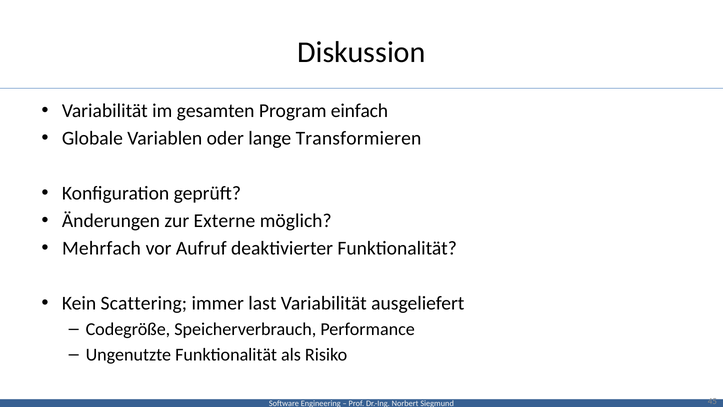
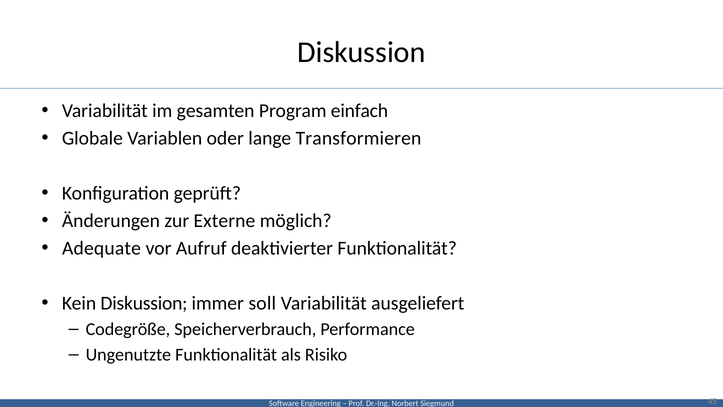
Mehrfach: Mehrfach -> Adequate
Kein Scattering: Scattering -> Diskussion
last: last -> soll
